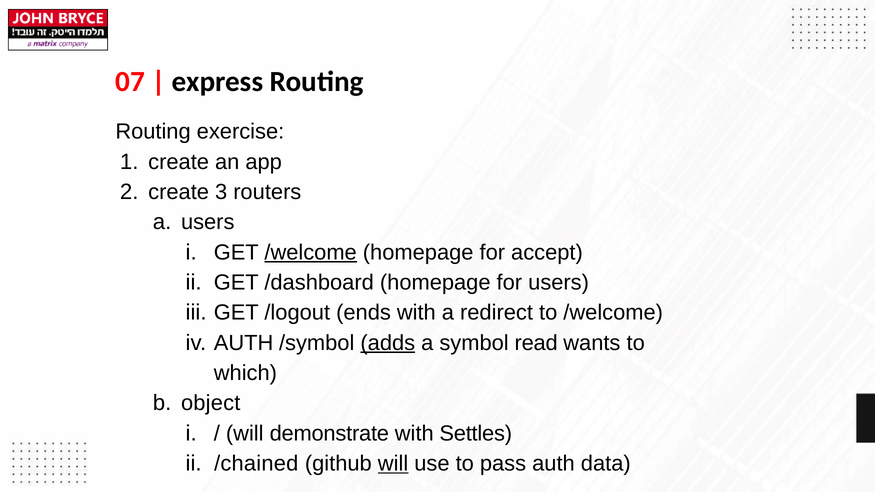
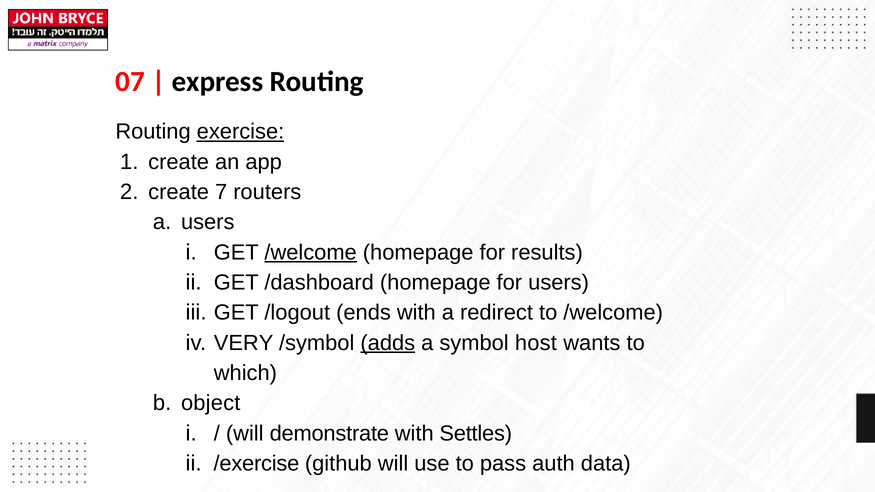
exercise underline: none -> present
3: 3 -> 7
accept: accept -> results
AUTH at (244, 343): AUTH -> VERY
read: read -> host
/chained: /chained -> /exercise
will at (393, 464) underline: present -> none
